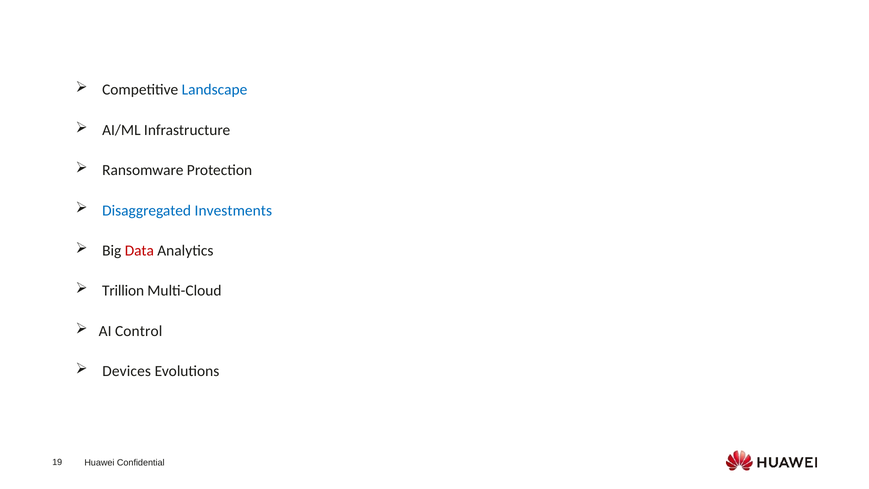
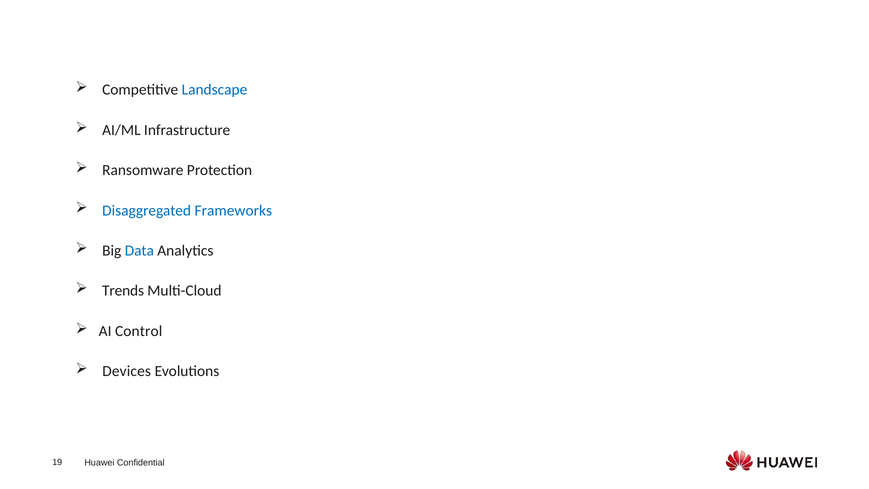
Investments: Investments -> Frameworks
Data colour: red -> blue
Trillion: Trillion -> Trends
